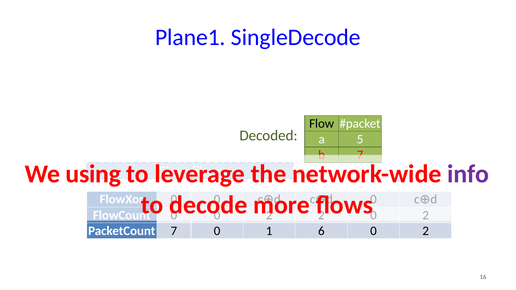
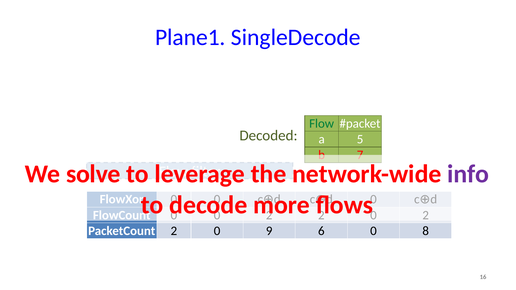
Flow at (322, 124) colour: black -> green
using: using -> solve
PacketCount 7: 7 -> 2
1: 1 -> 9
6 0 2: 2 -> 8
